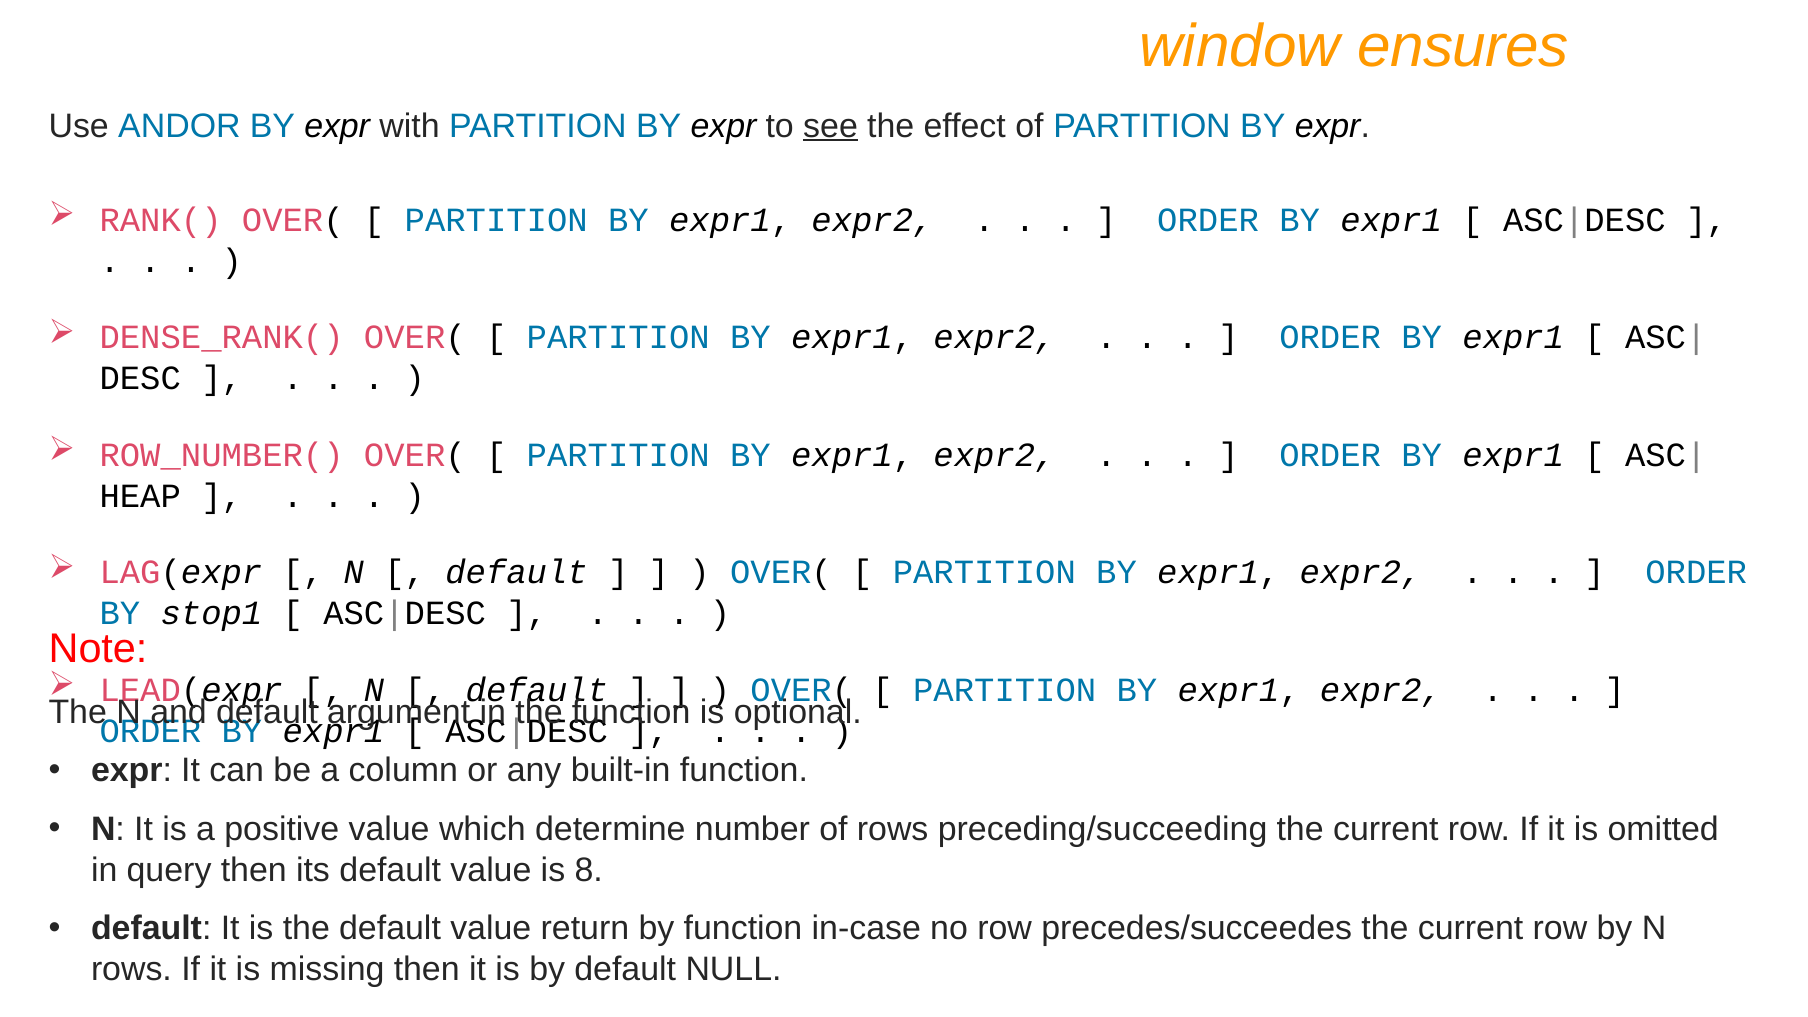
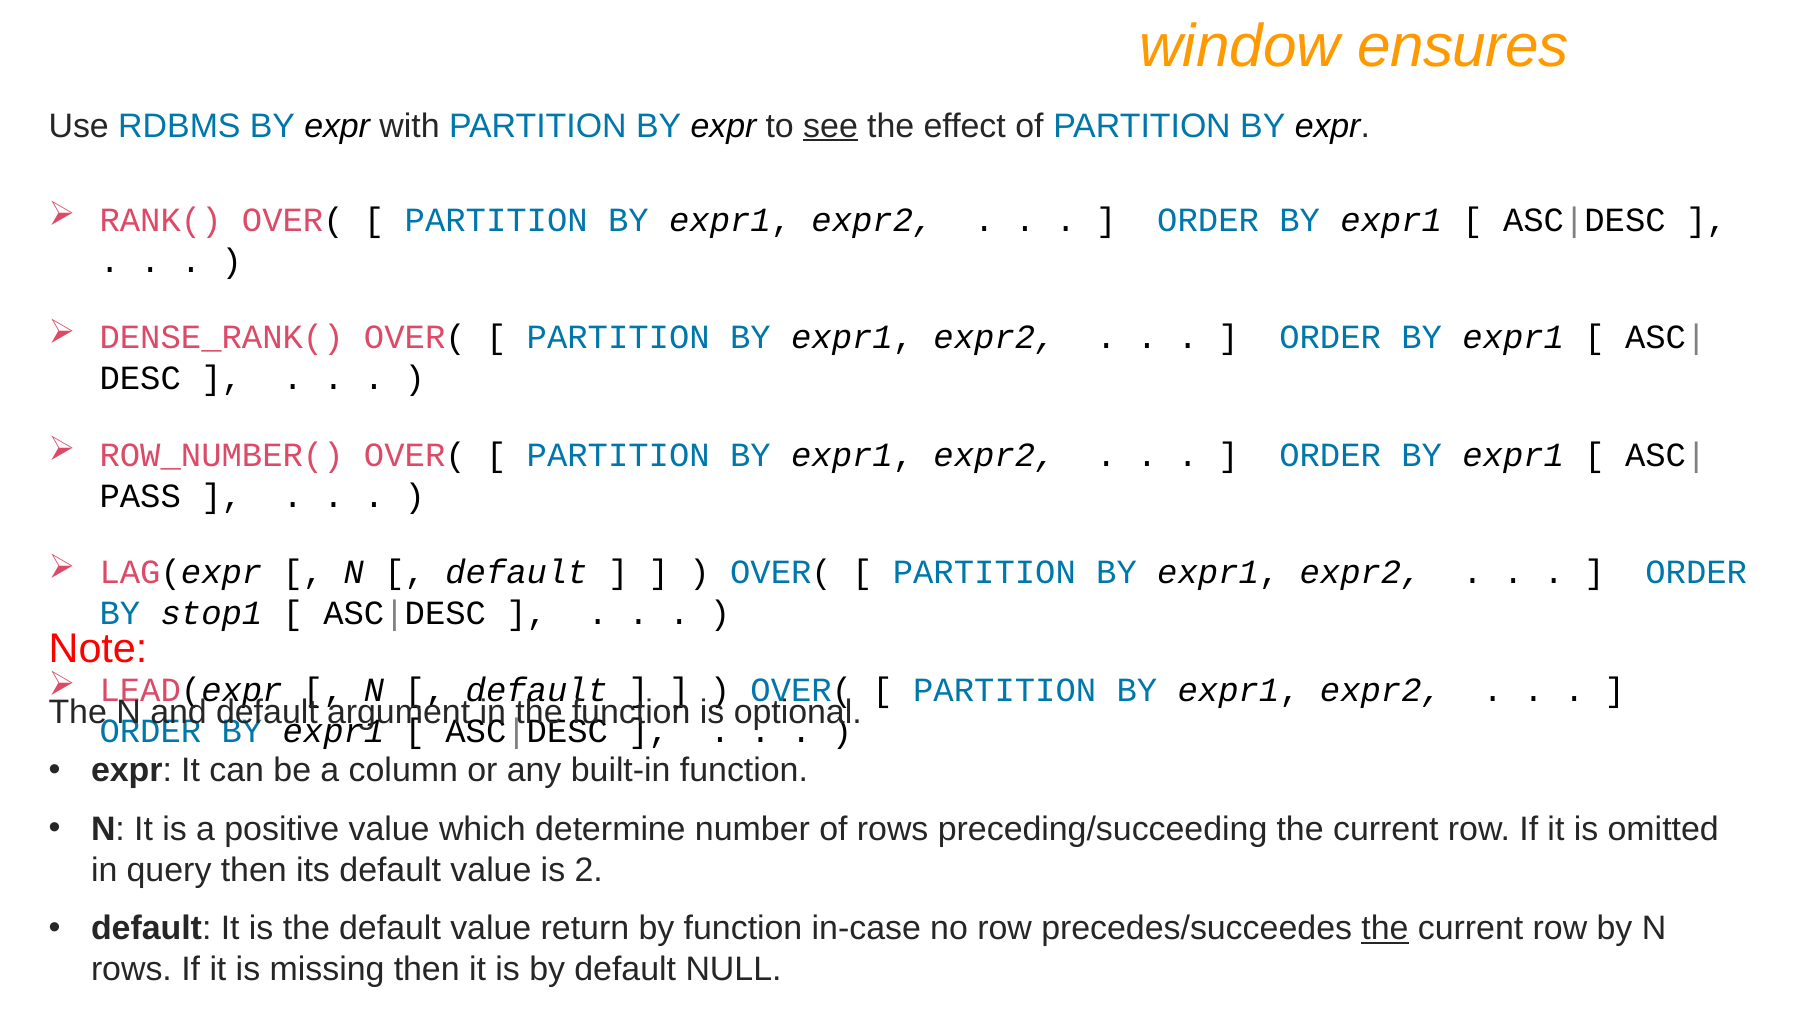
ANDOR: ANDOR -> RDBMS
HEAP: HEAP -> PASS
8: 8 -> 2
the at (1385, 929) underline: none -> present
